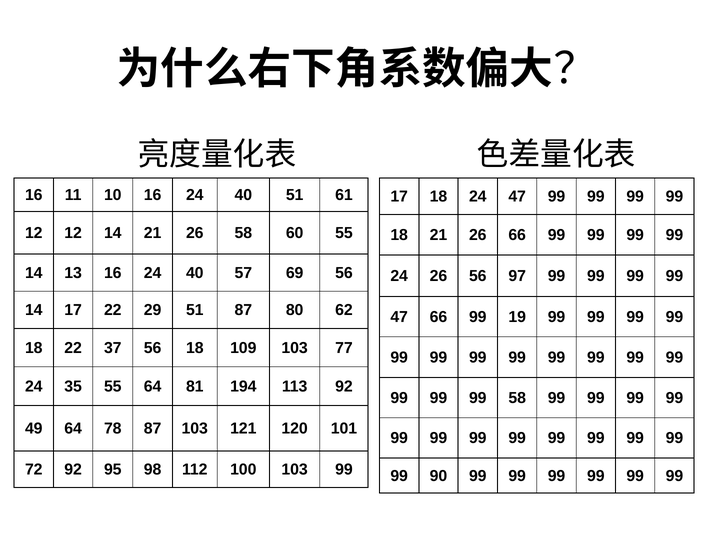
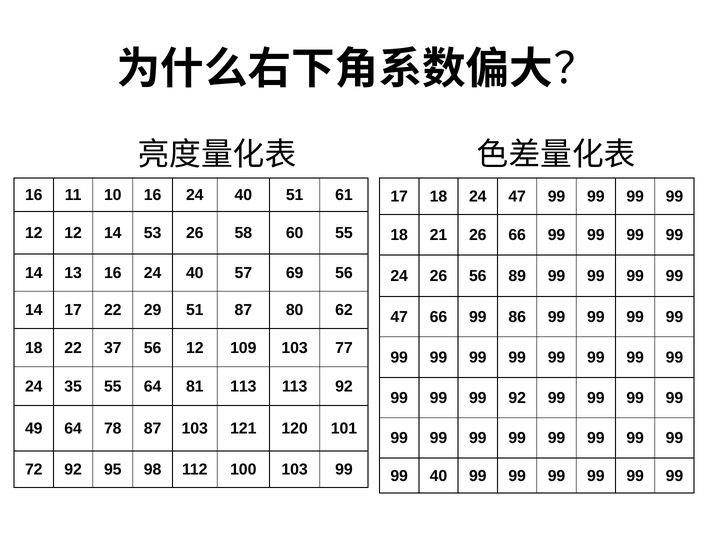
14 21: 21 -> 53
97: 97 -> 89
19: 19 -> 86
56 18: 18 -> 12
81 194: 194 -> 113
99 58: 58 -> 92
99 90: 90 -> 40
